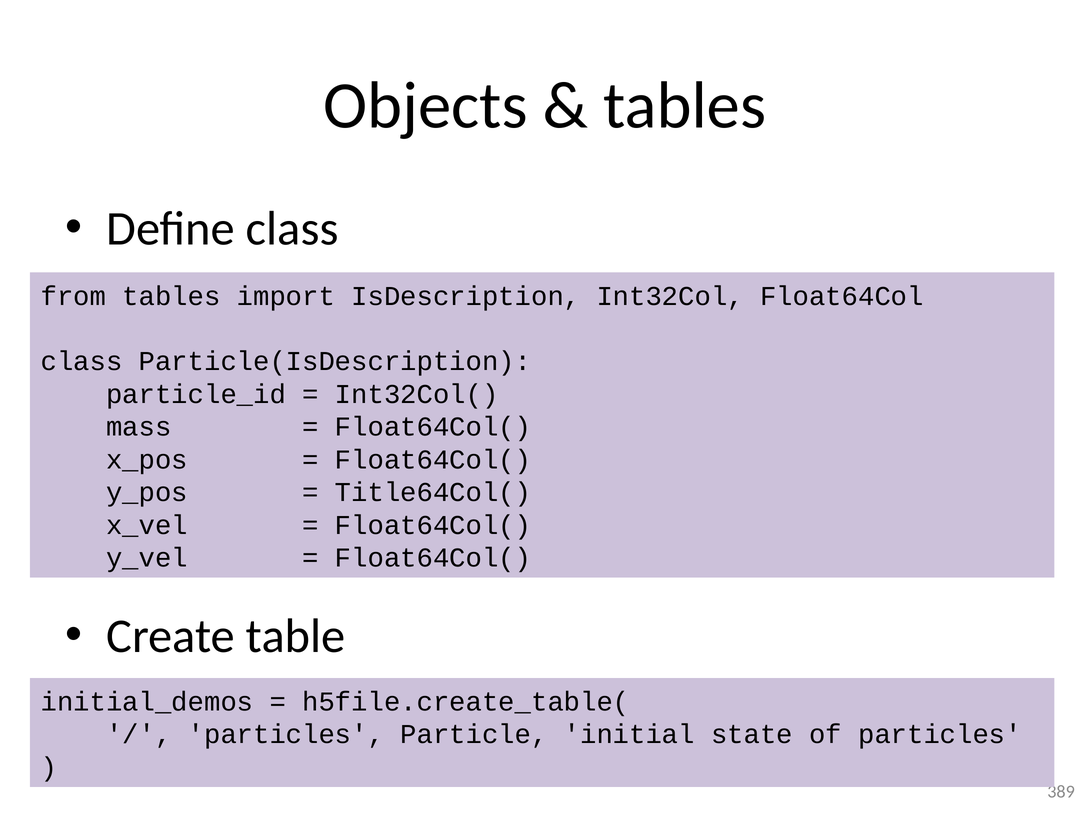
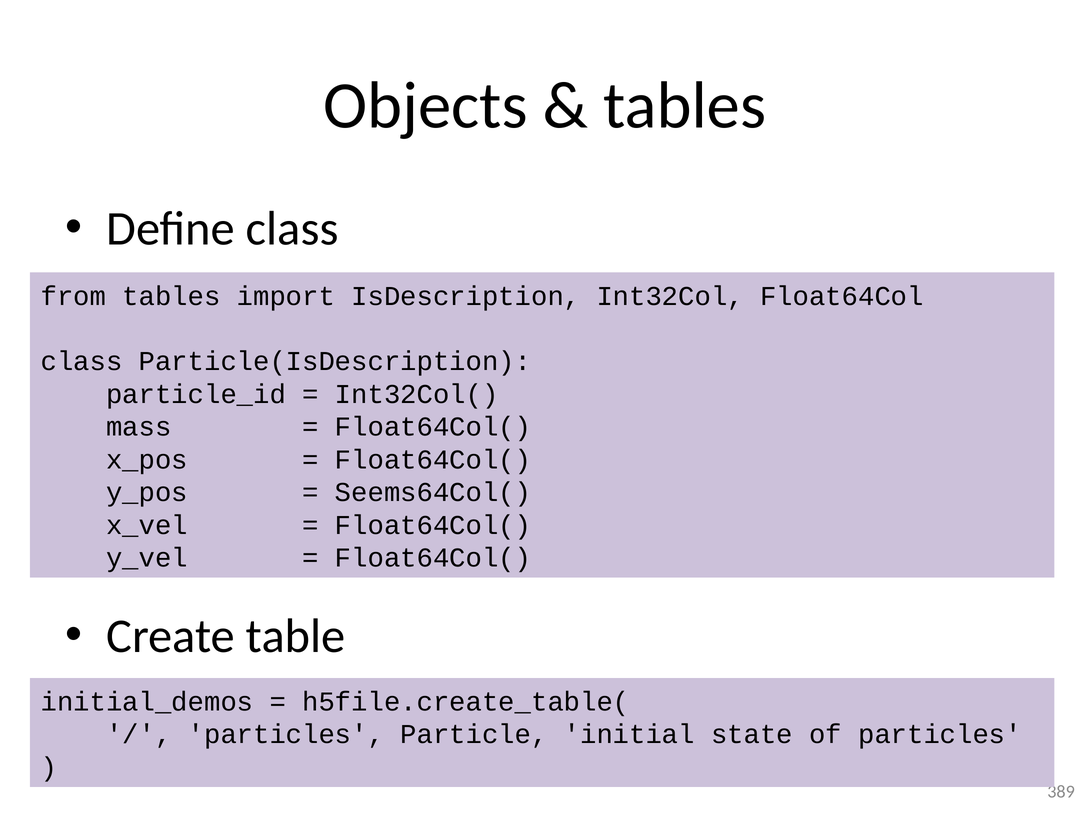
Title64Col(: Title64Col( -> Seems64Col(
